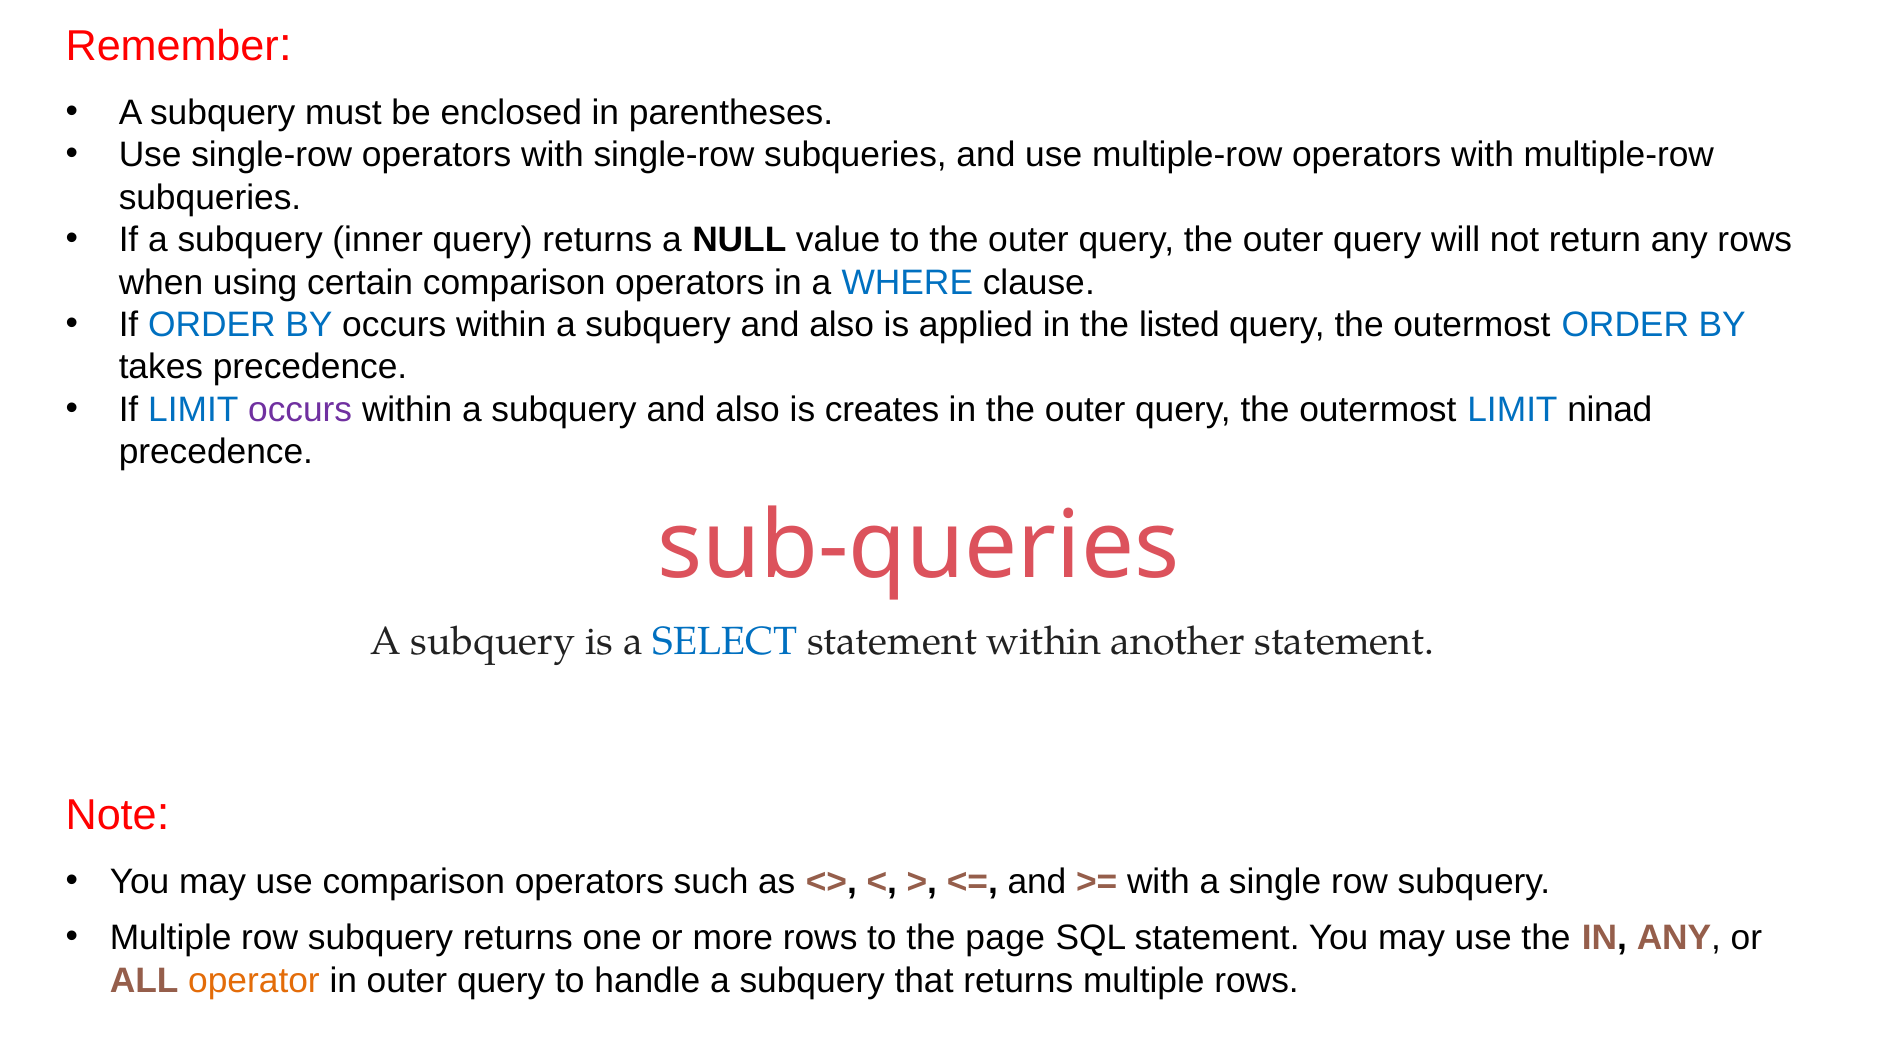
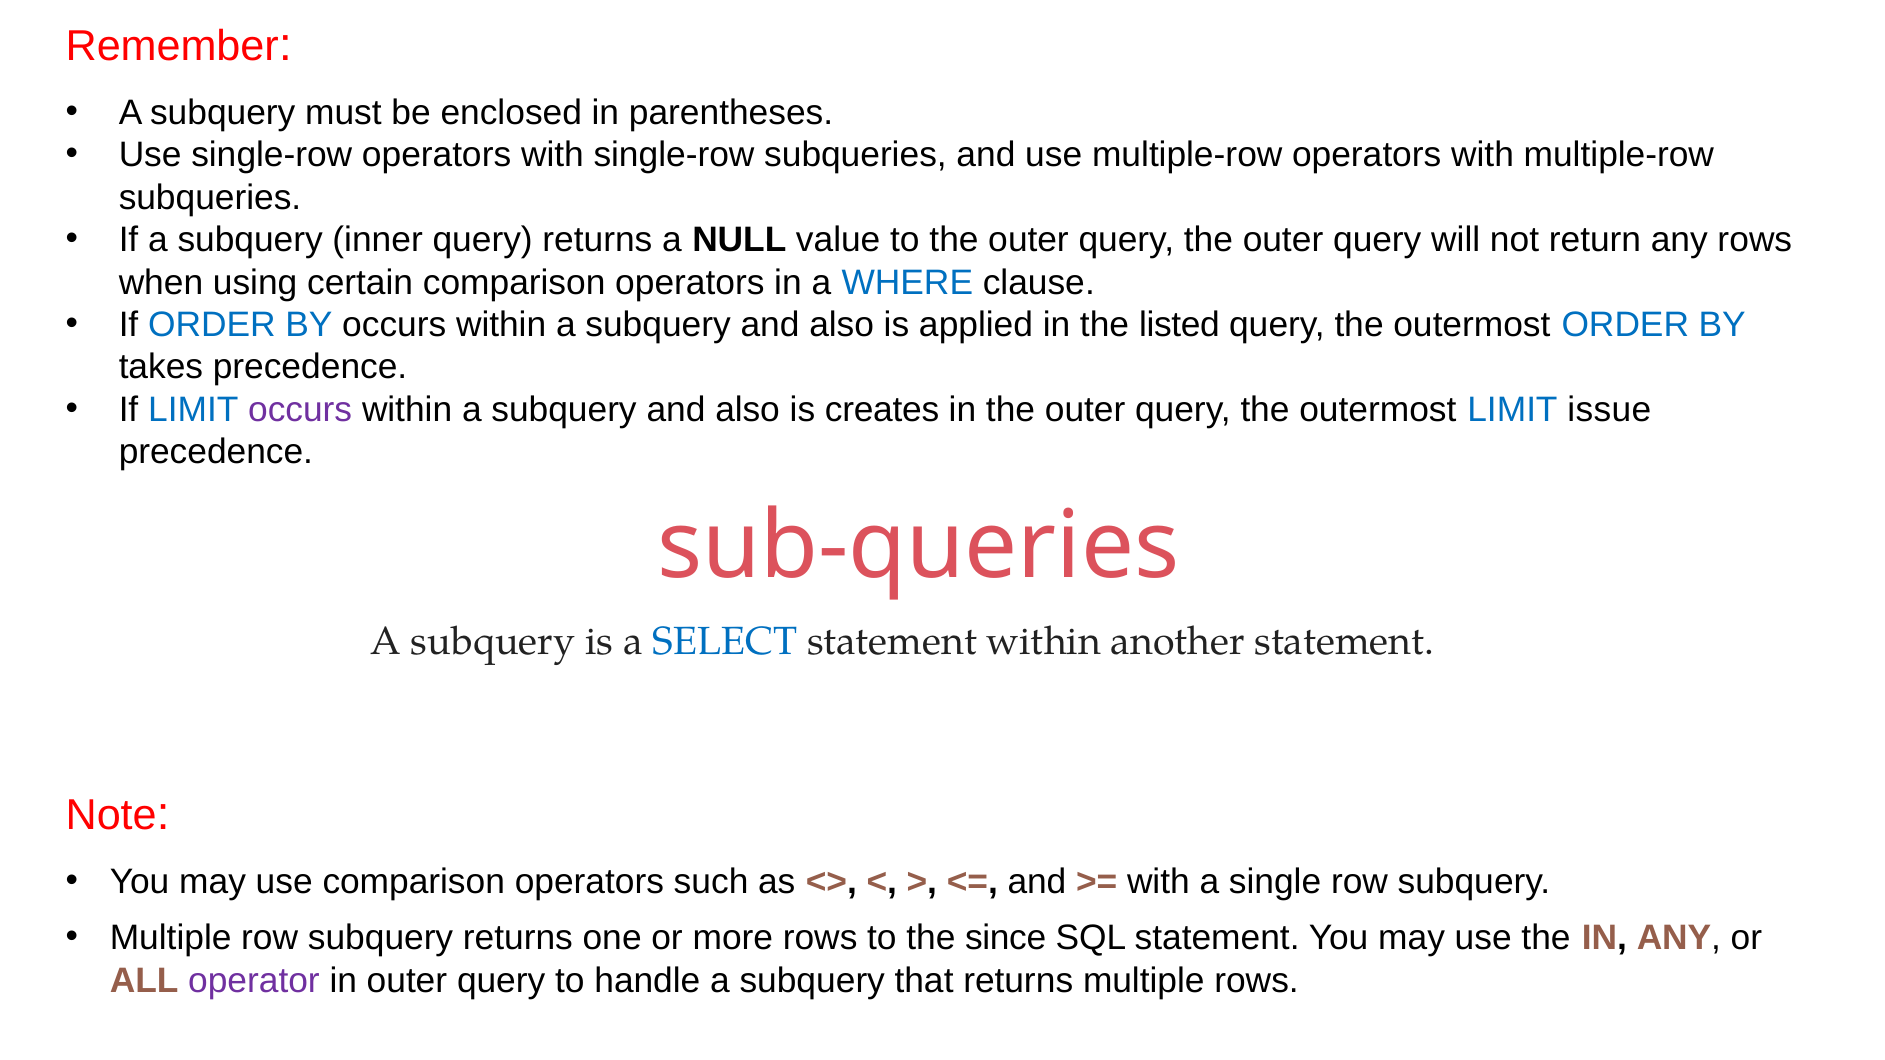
ninad: ninad -> issue
page: page -> since
operator colour: orange -> purple
